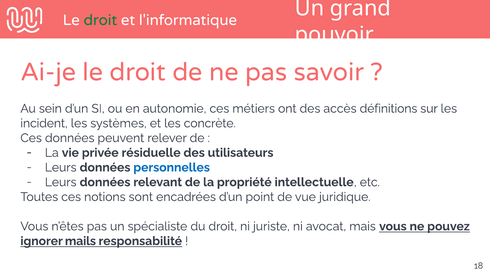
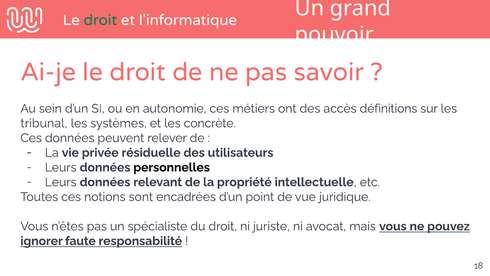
incident: incident -> tribunal
personnelles colour: blue -> black
mails: mails -> faute
